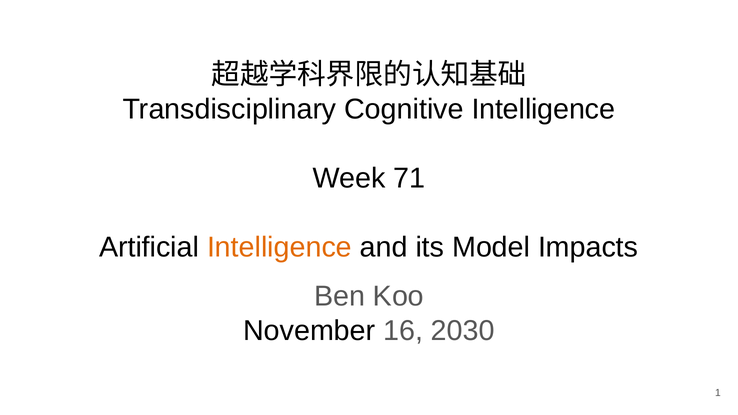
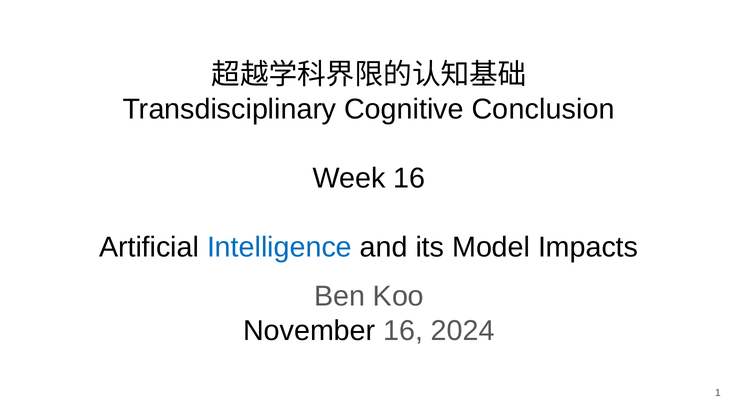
Cognitive Intelligence: Intelligence -> Conclusion
Week 71: 71 -> 16
Intelligence at (280, 247) colour: orange -> blue
2030: 2030 -> 2024
